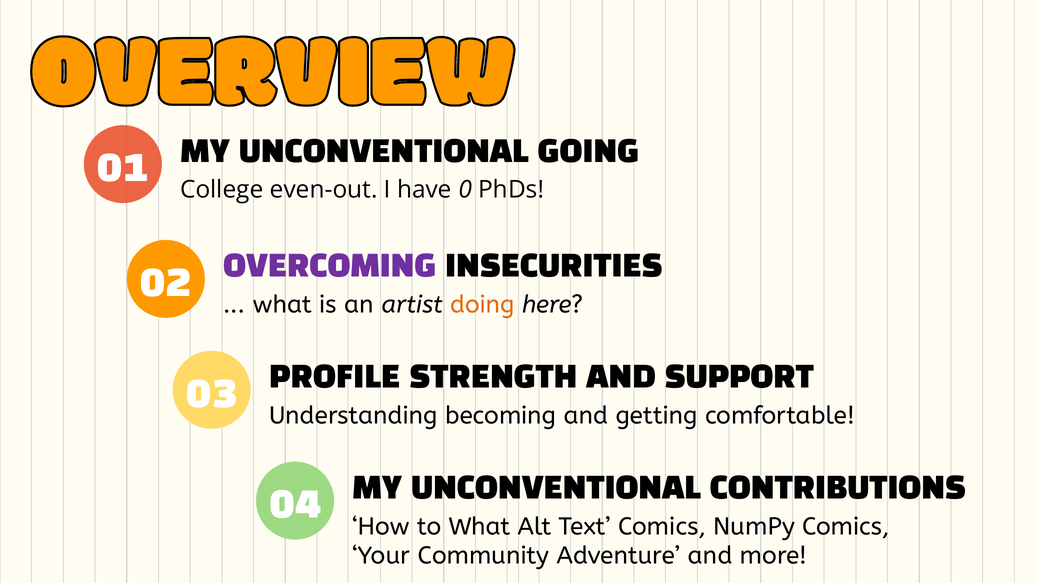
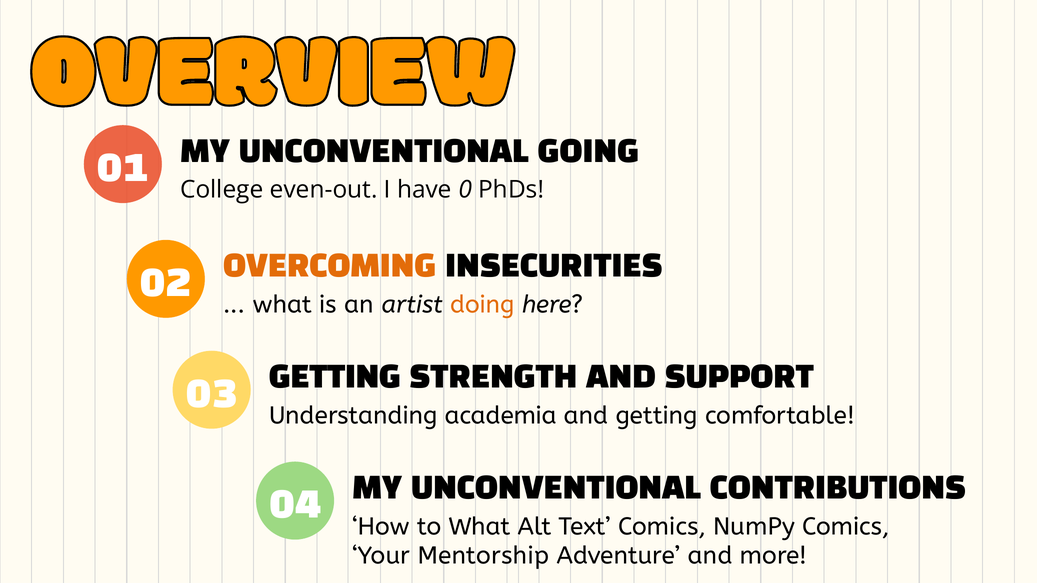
OVERCOMING colour: purple -> orange
PROFILE at (335, 378): PROFILE -> GETTING
becoming: becoming -> academia
Community: Community -> Mentorship
